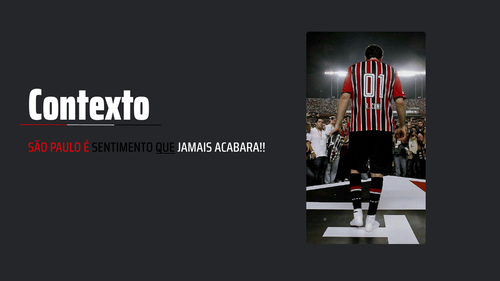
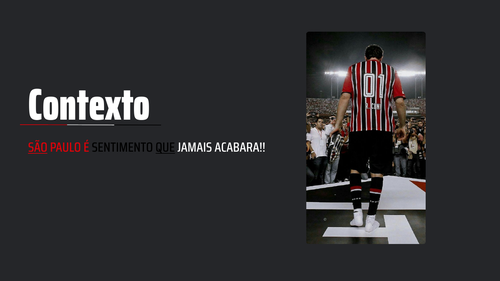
SÃO underline: none -> present
